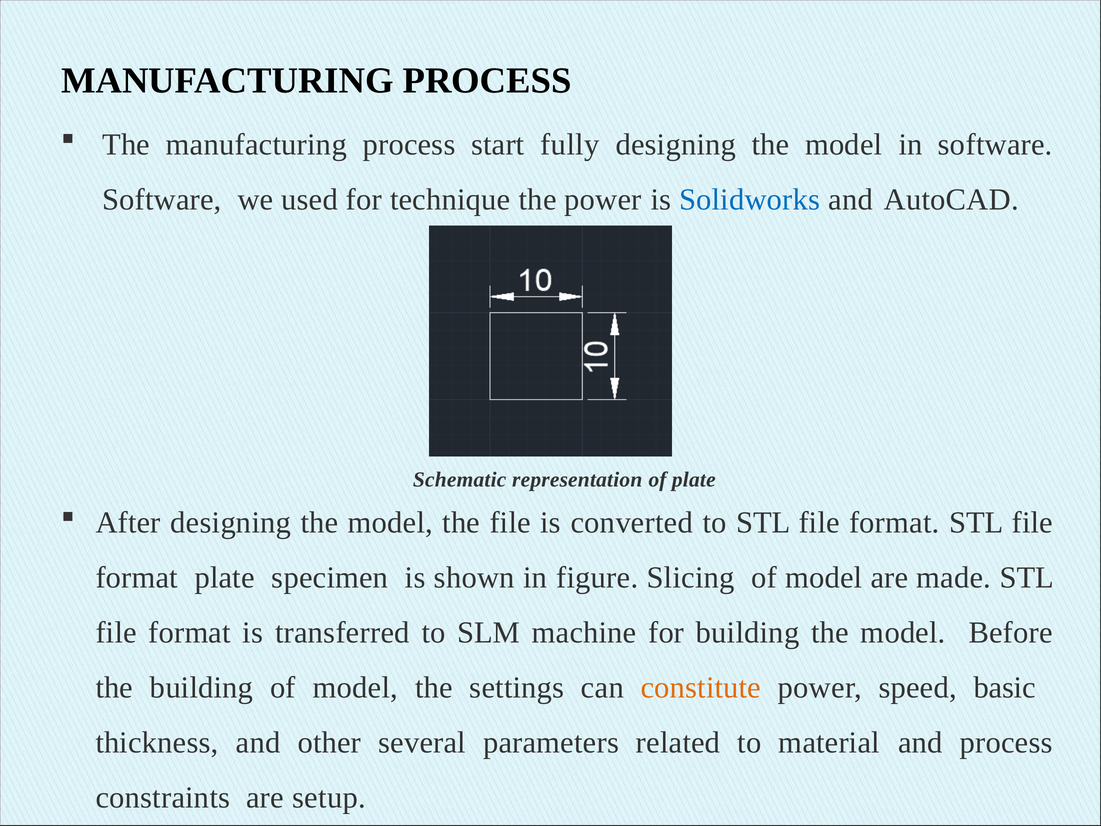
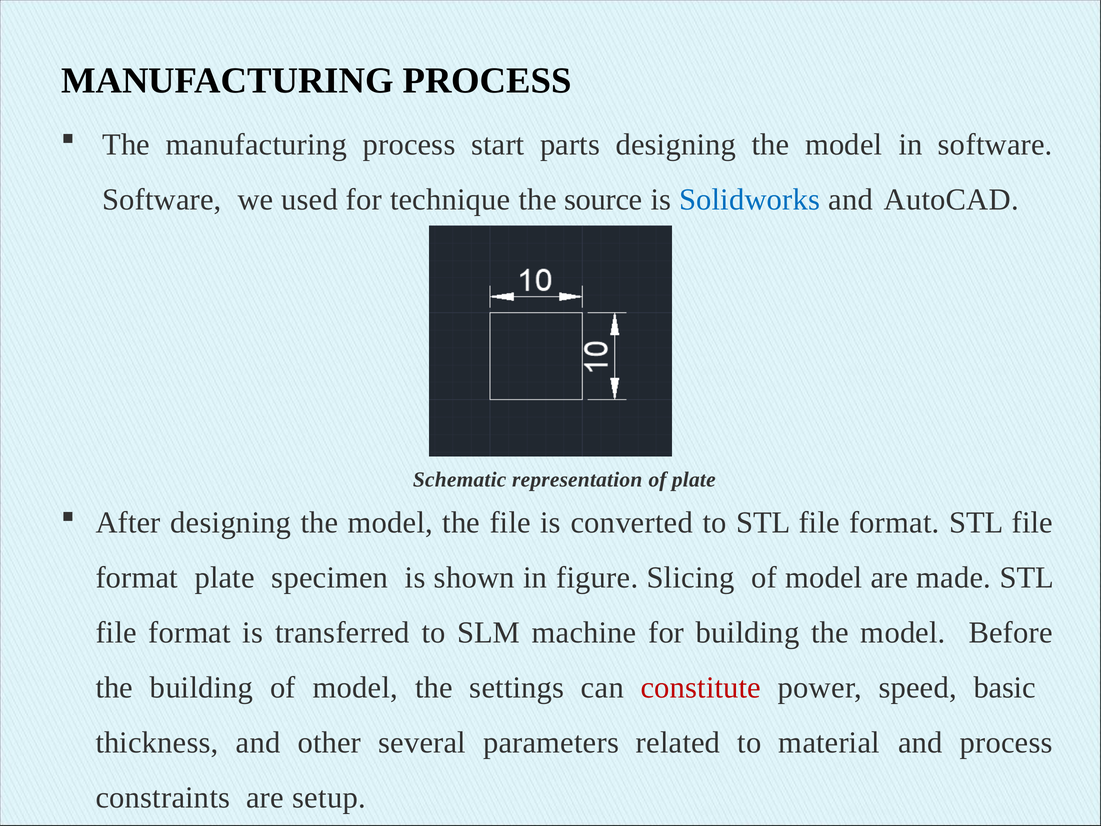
fully: fully -> parts
the power: power -> source
constitute colour: orange -> red
